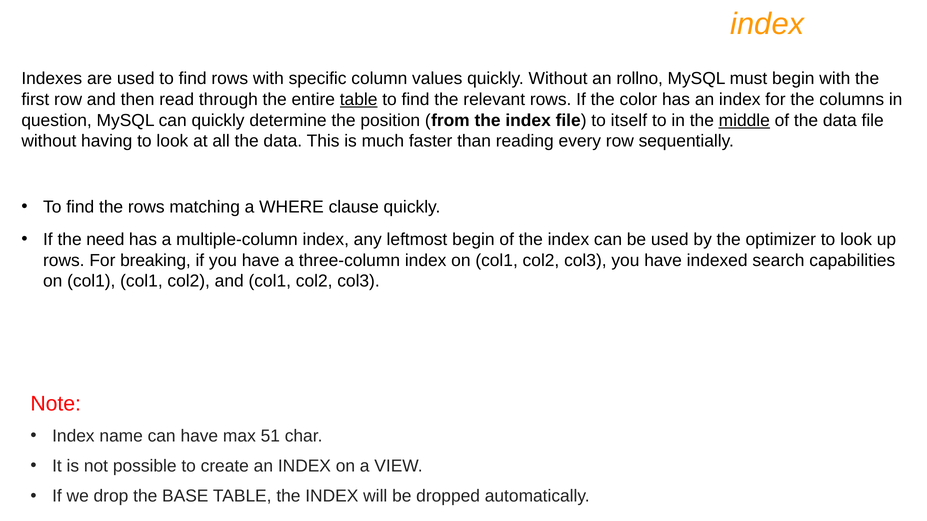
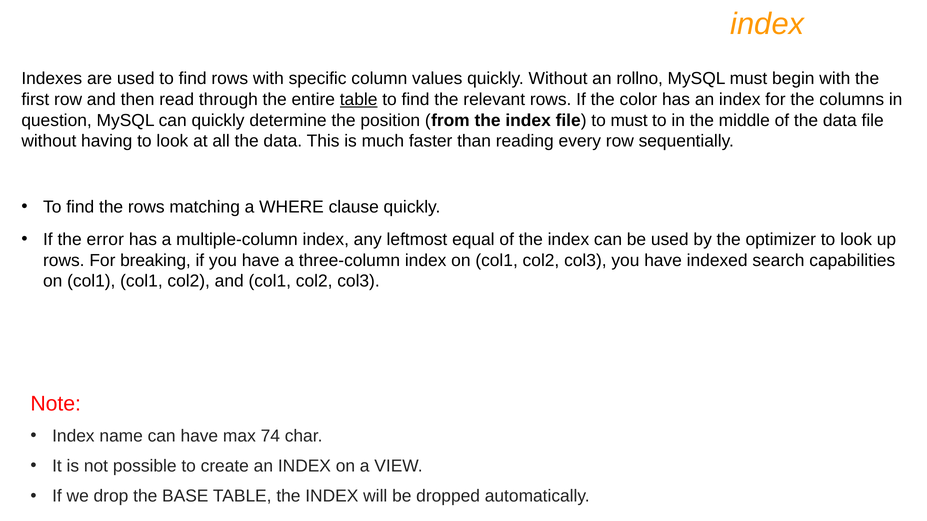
to itself: itself -> must
middle underline: present -> none
need: need -> error
leftmost begin: begin -> equal
51: 51 -> 74
